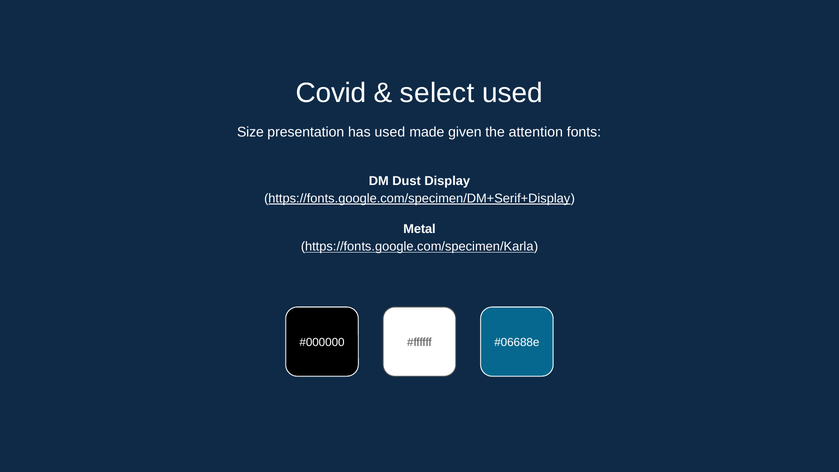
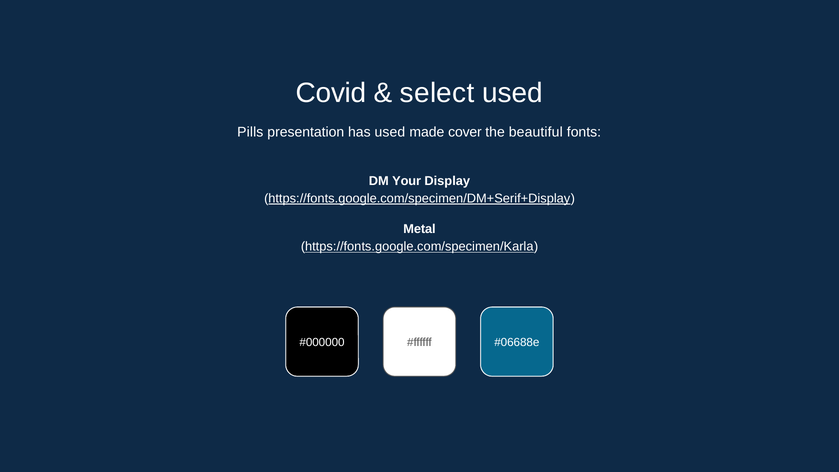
Size: Size -> Pills
given: given -> cover
attention: attention -> beautiful
Dust: Dust -> Your
